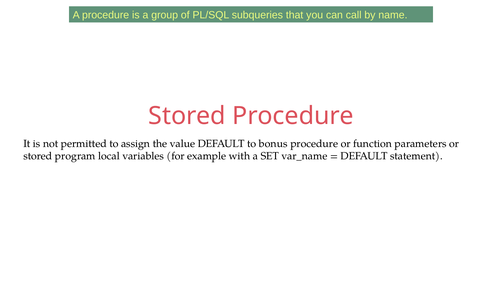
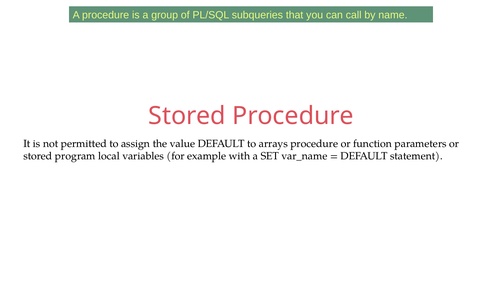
bonus: bonus -> arrays
